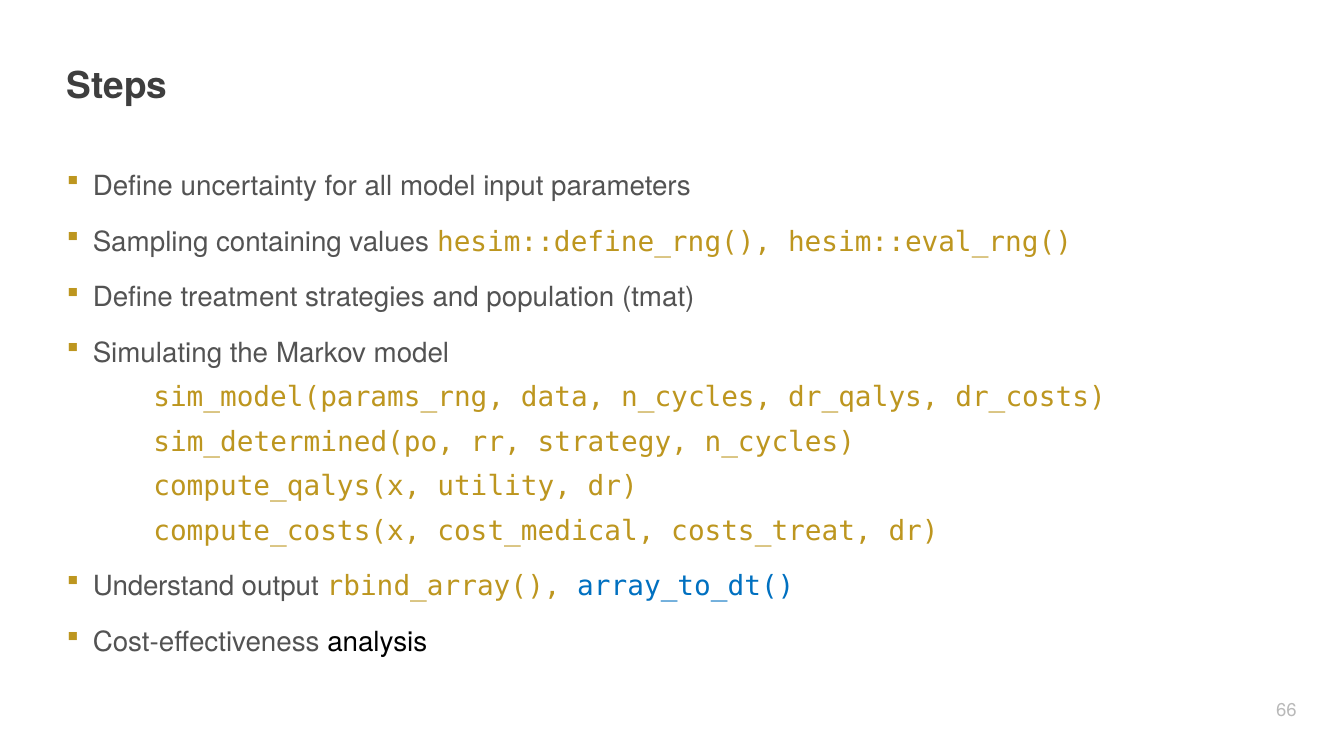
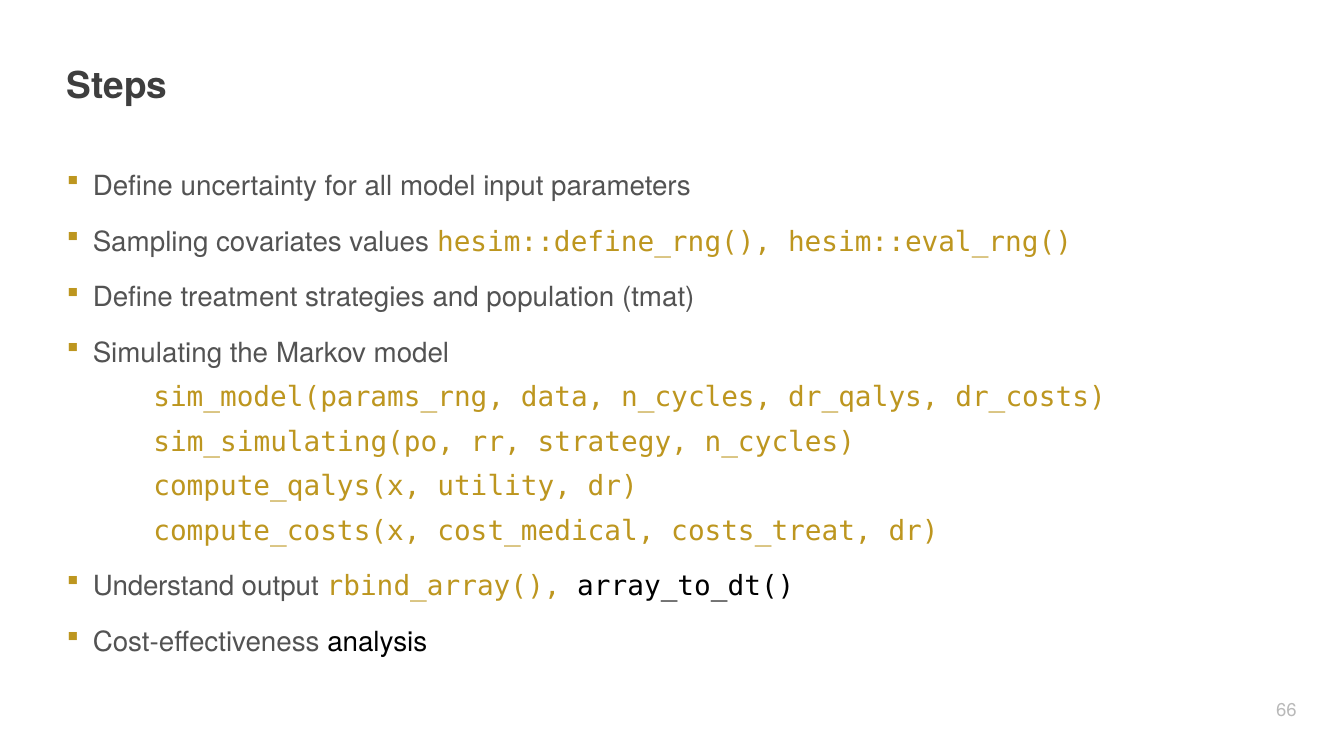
containing: containing -> covariates
sim_determined(po: sim_determined(po -> sim_simulating(po
array_to_dt( colour: blue -> black
